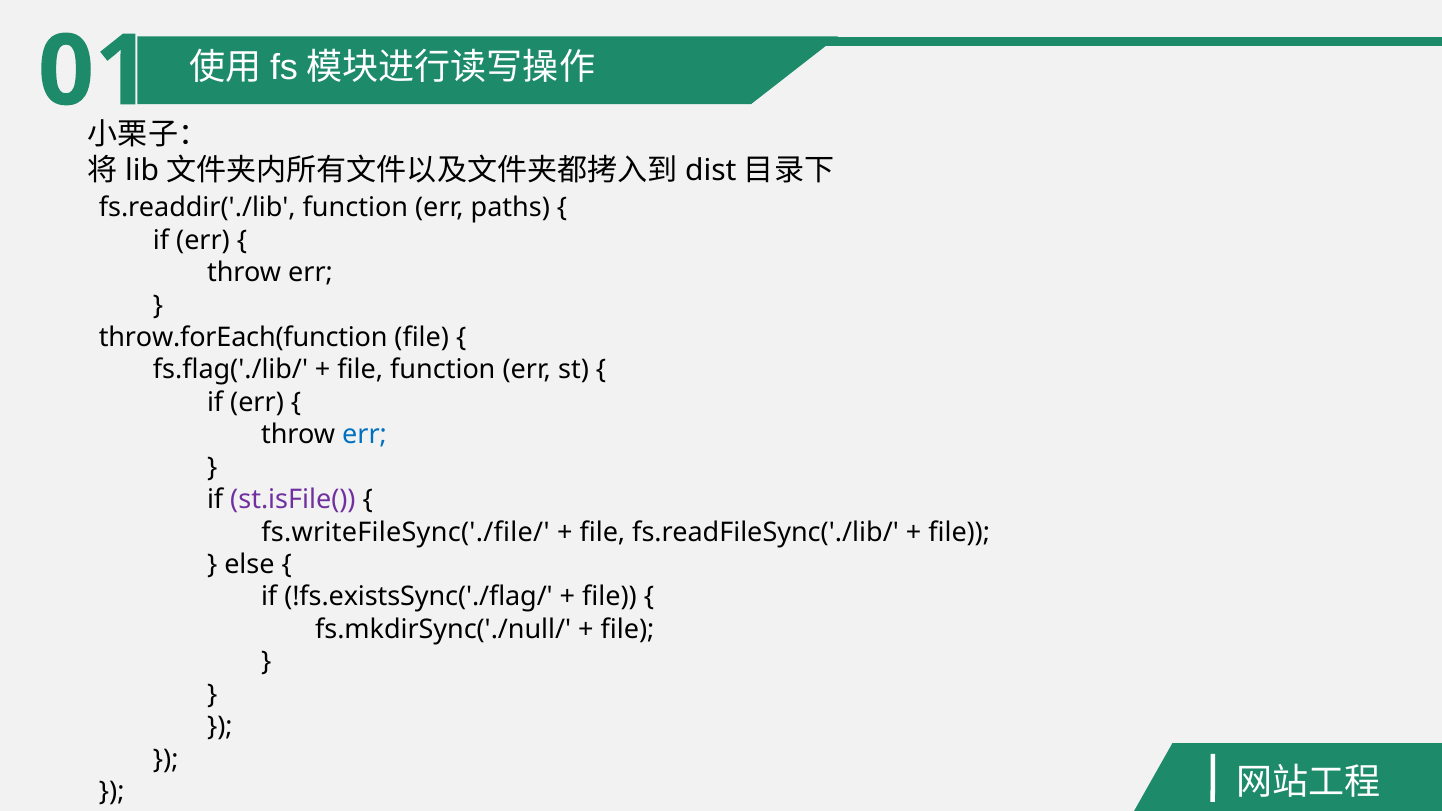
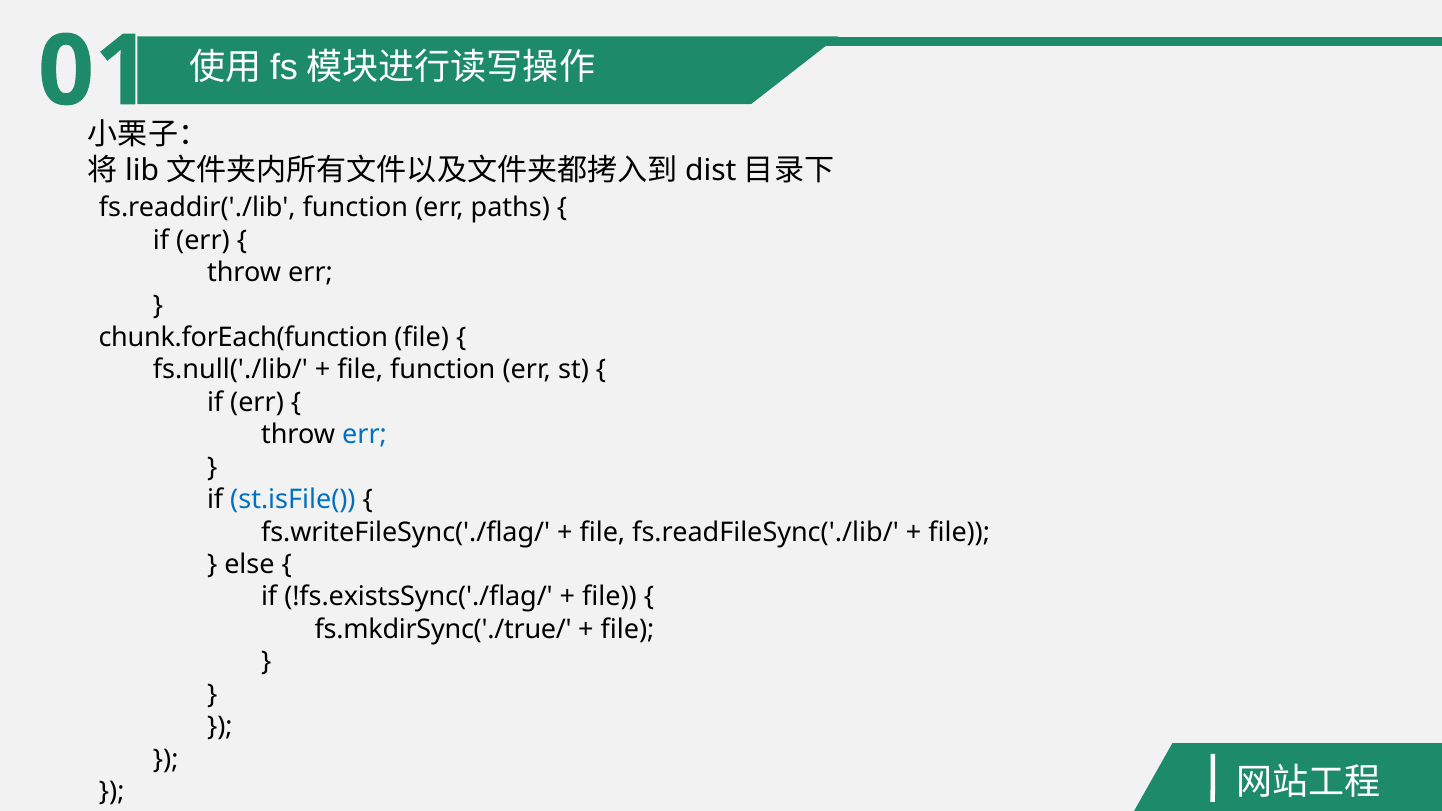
throw.forEach(function: throw.forEach(function -> chunk.forEach(function
fs.flag('./lib/: fs.flag('./lib/ -> fs.null('./lib/
st.isFile( colour: purple -> blue
fs.writeFileSync('./file/: fs.writeFileSync('./file/ -> fs.writeFileSync('./flag/
fs.mkdirSync('./null/: fs.mkdirSync('./null/ -> fs.mkdirSync('./true/
